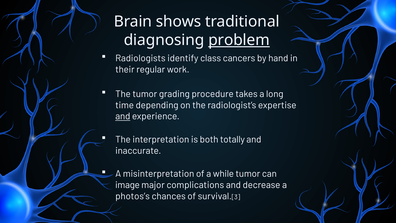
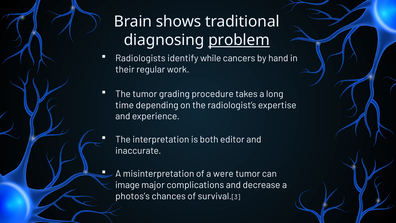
class: class -> while
and at (123, 116) underline: present -> none
totally: totally -> editor
while: while -> were
